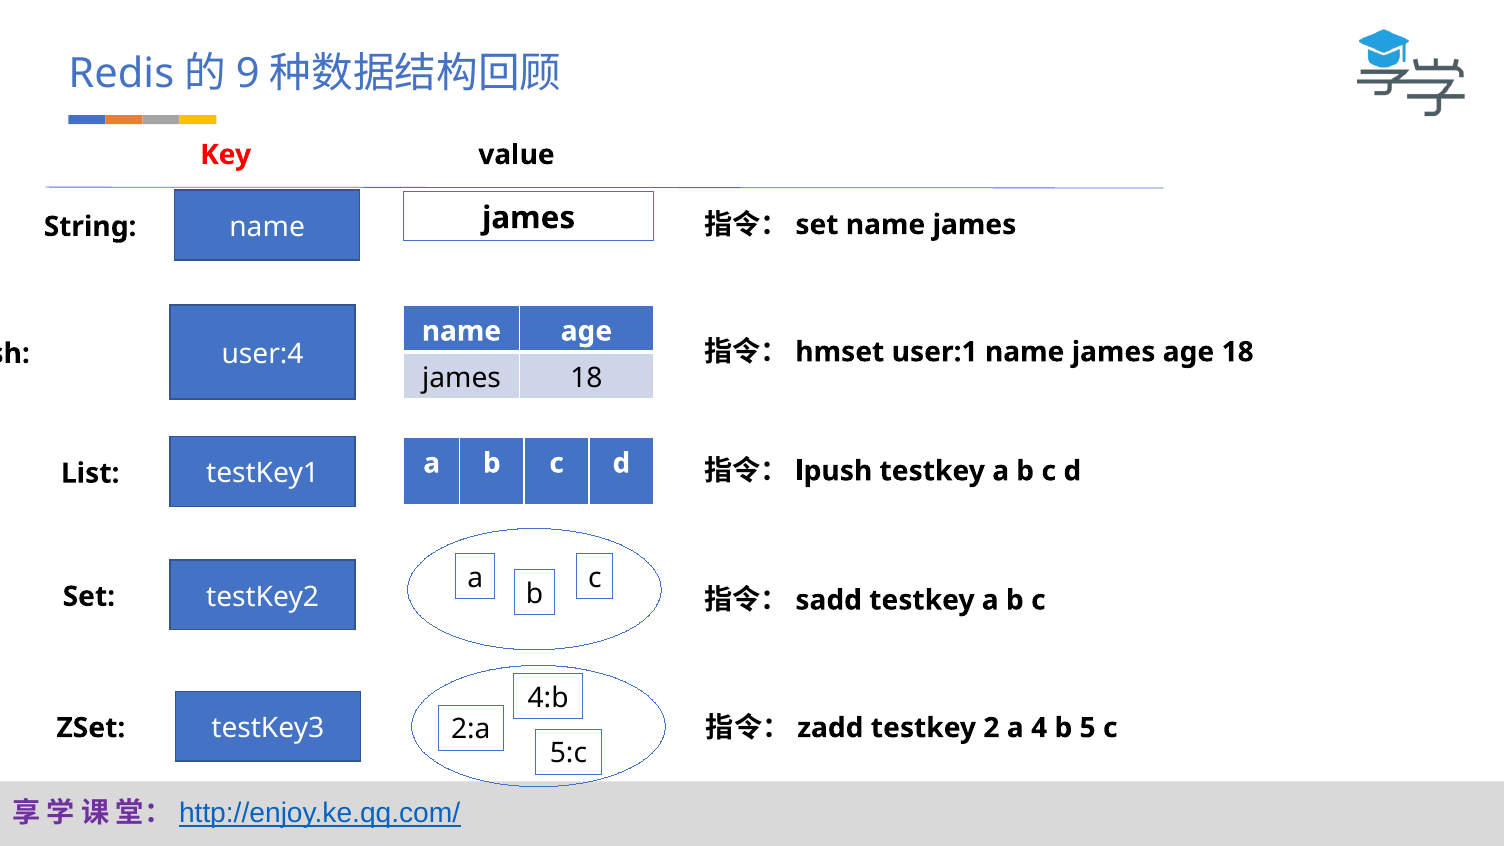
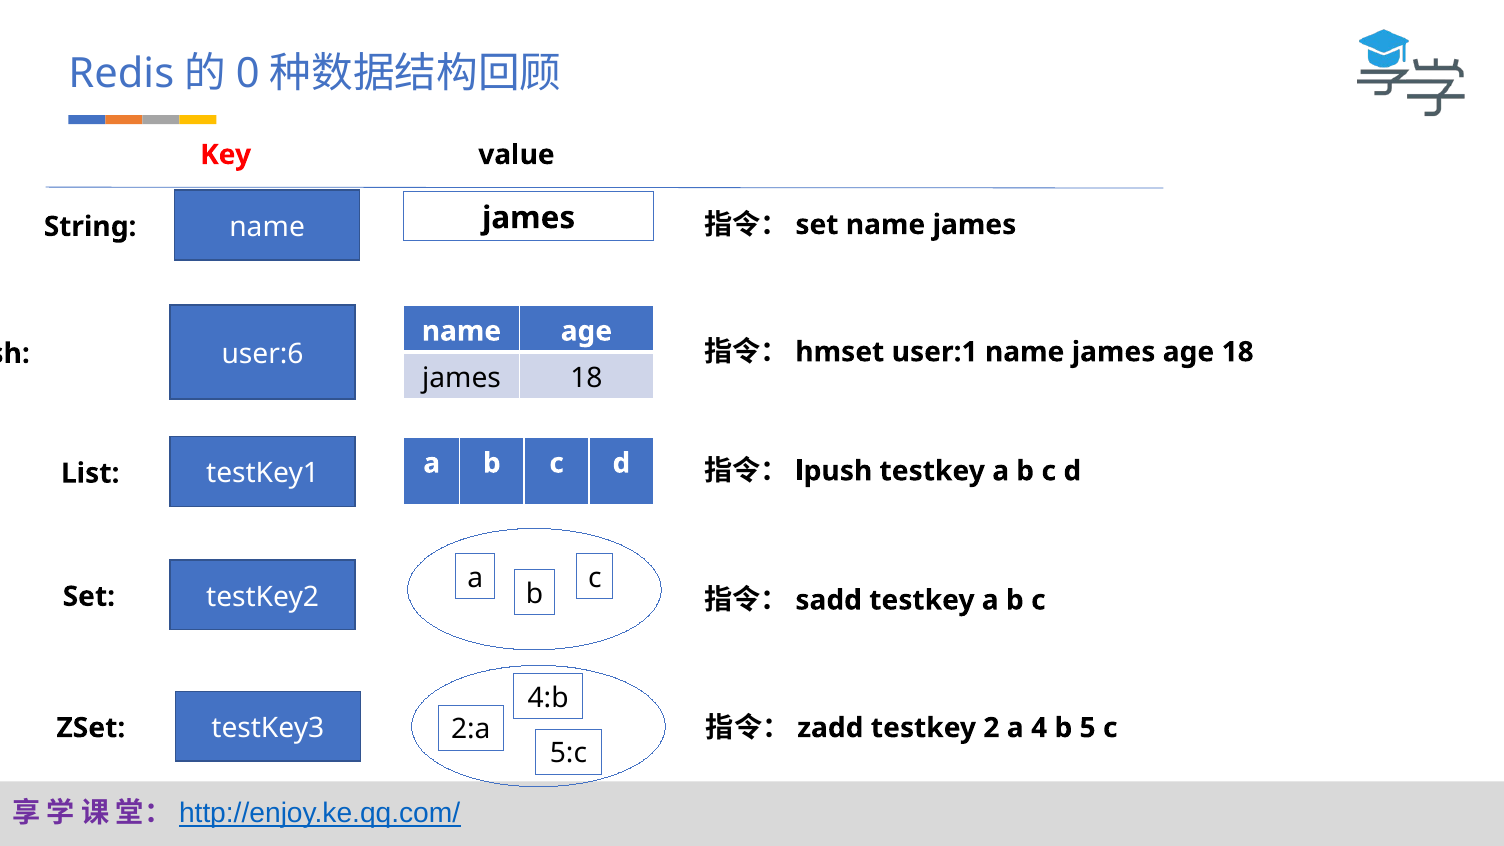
9: 9 -> 0
user:4: user:4 -> user:6
